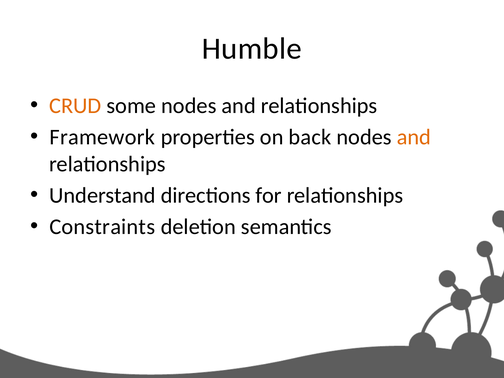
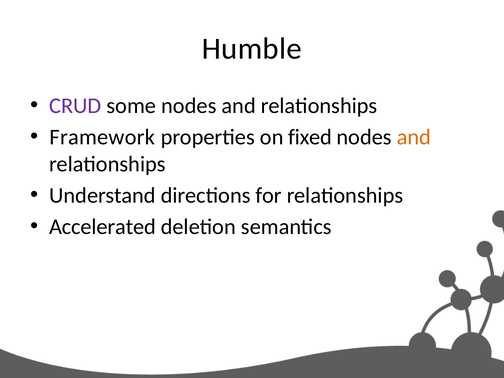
CRUD colour: orange -> purple
back: back -> fixed
Constraints: Constraints -> Accelerated
